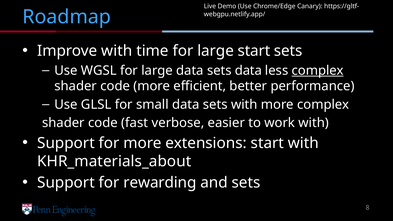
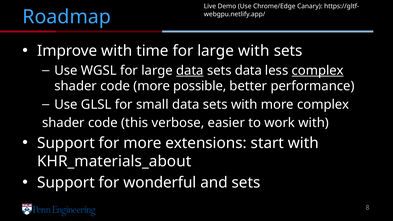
large start: start -> with
data at (190, 70) underline: none -> present
efficient: efficient -> possible
fast: fast -> this
rewarding: rewarding -> wonderful
